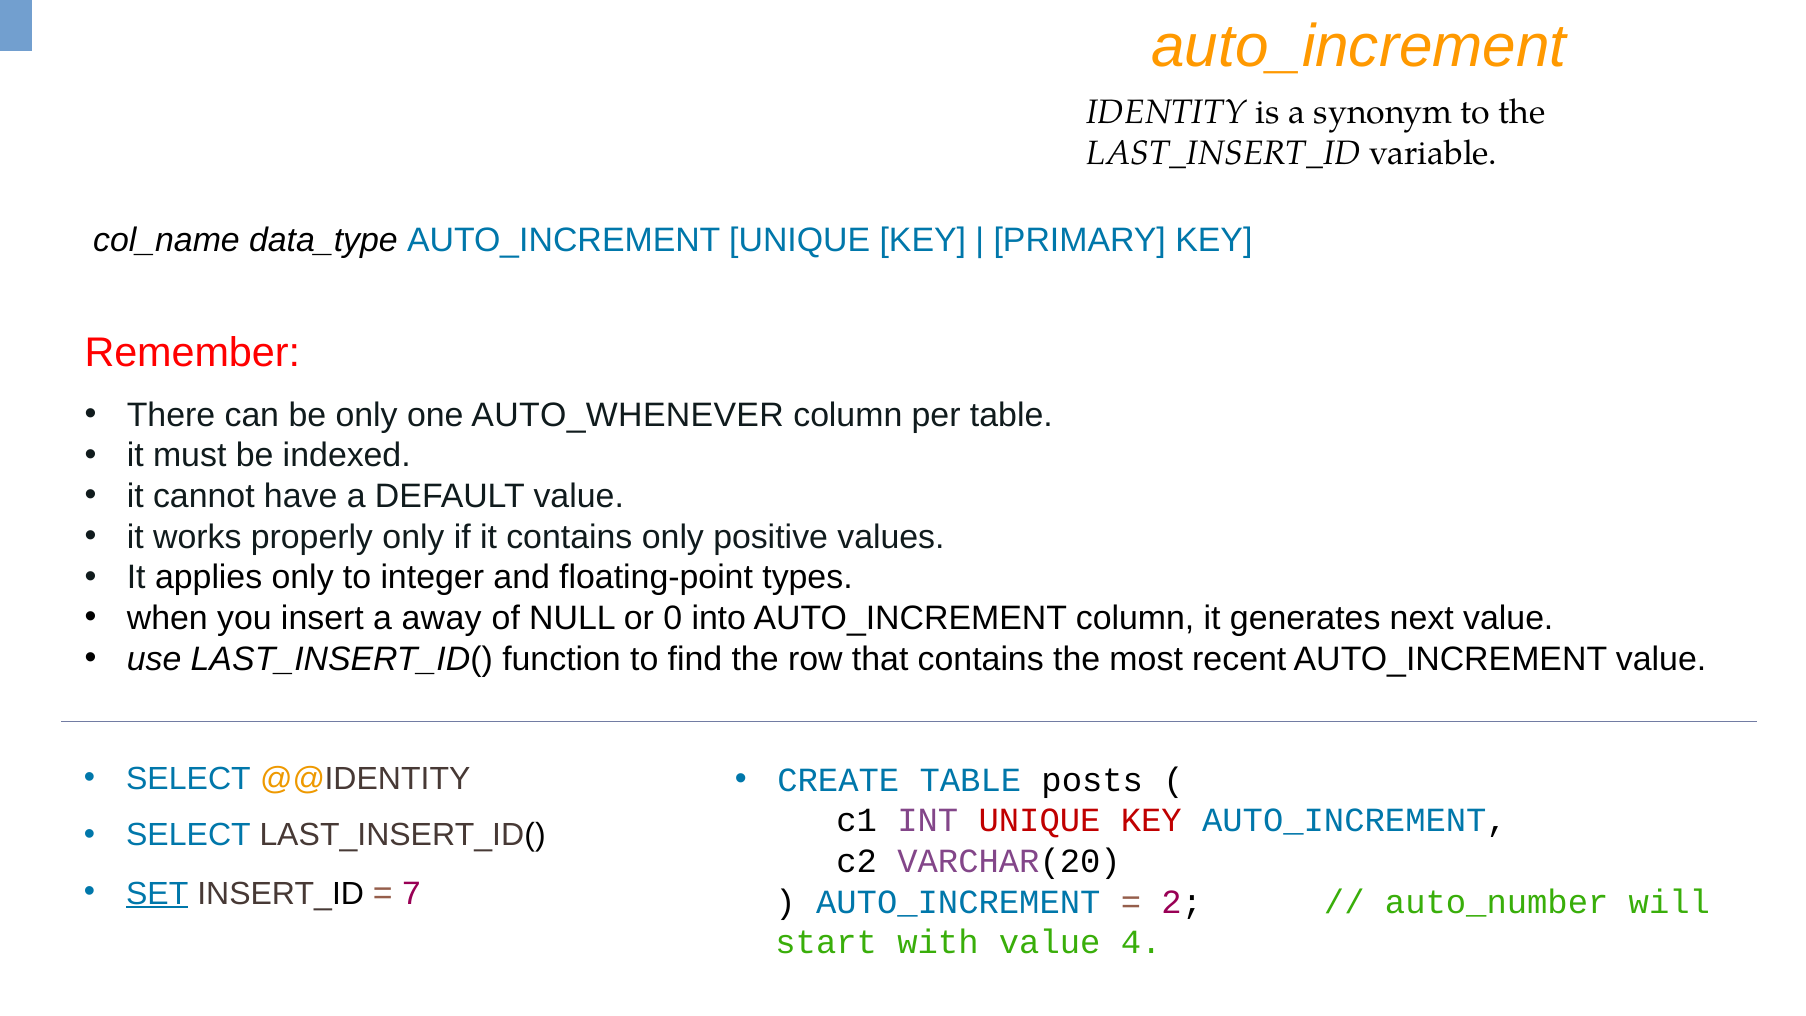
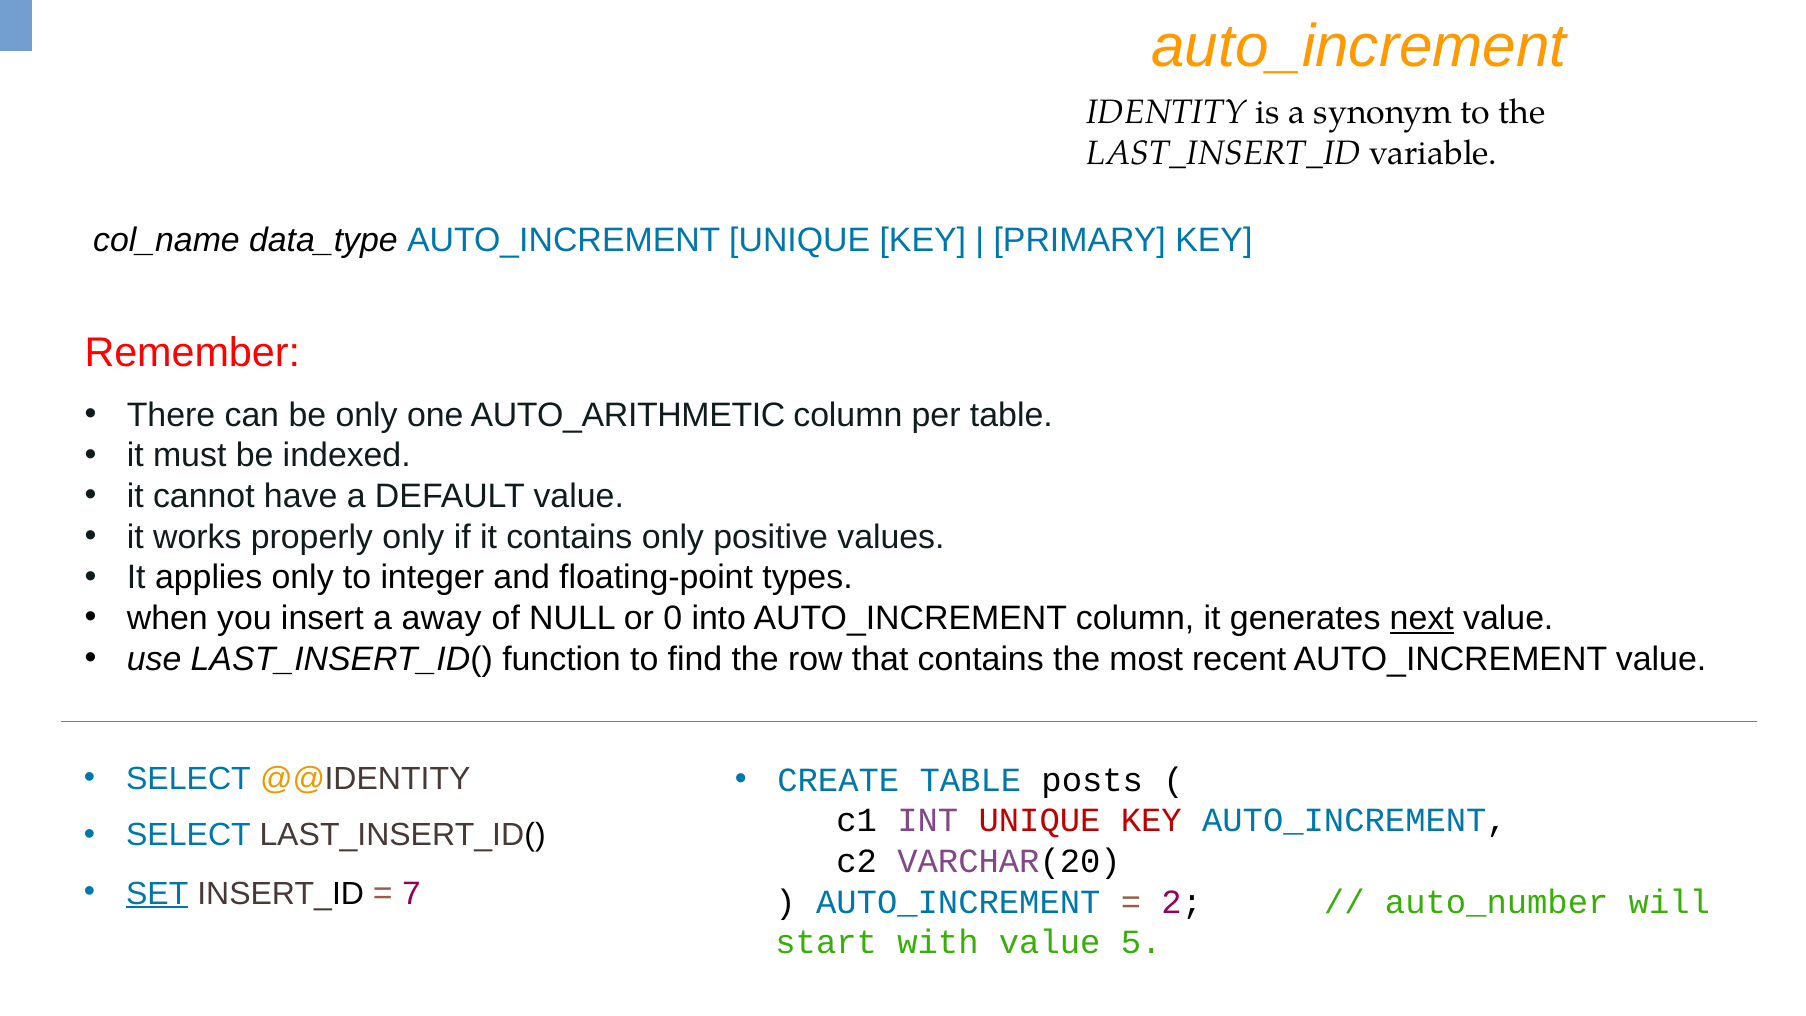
AUTO_WHENEVER: AUTO_WHENEVER -> AUTO_ARITHMETIC
next underline: none -> present
4: 4 -> 5
